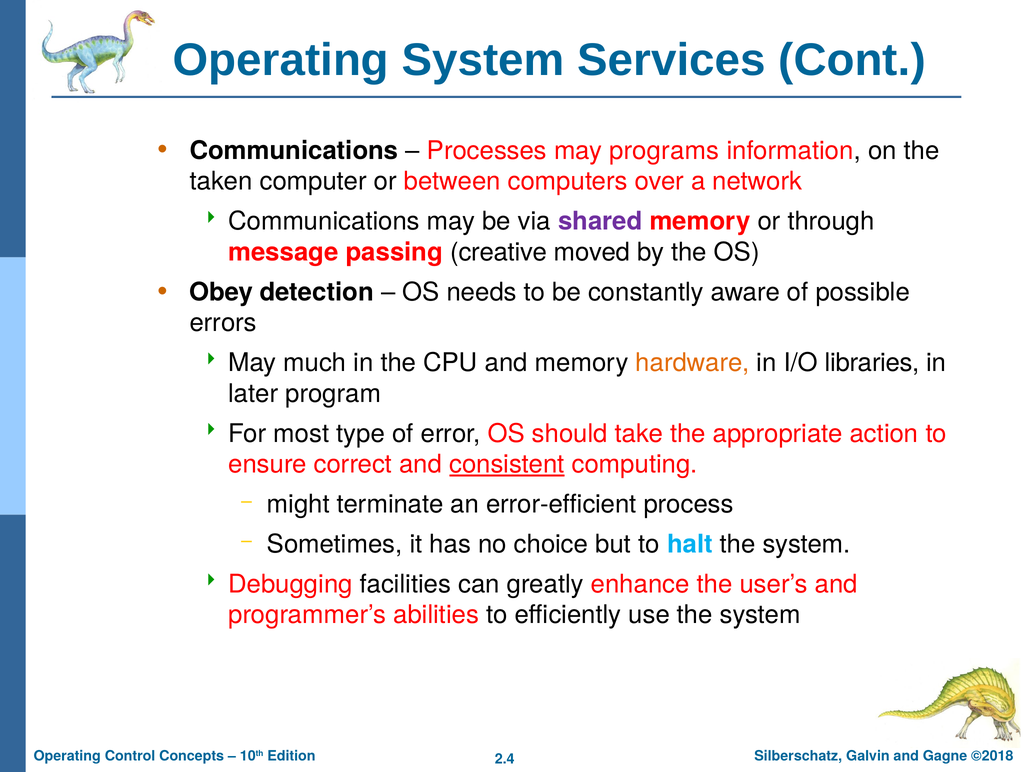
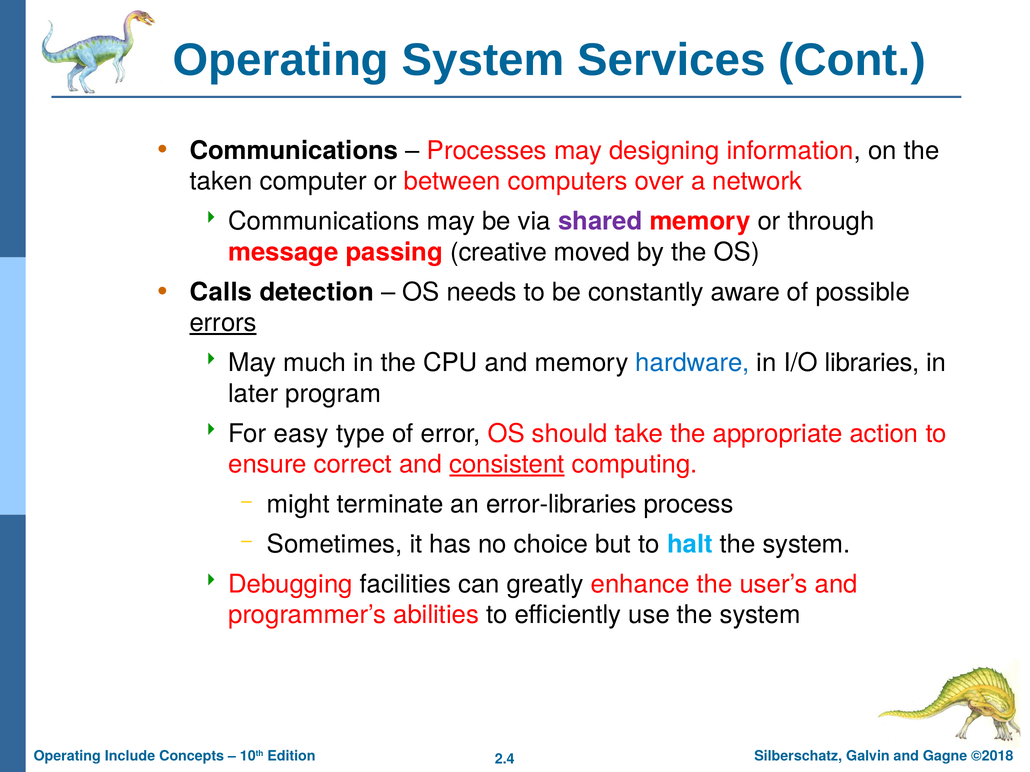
programs: programs -> designing
Obey: Obey -> Calls
errors underline: none -> present
hardware colour: orange -> blue
most: most -> easy
error-efficient: error-efficient -> error-libraries
Control: Control -> Include
